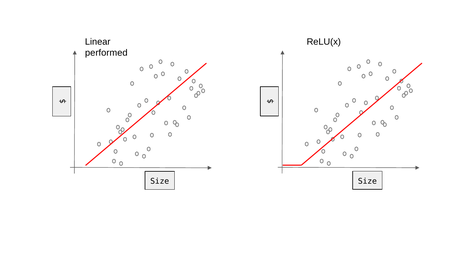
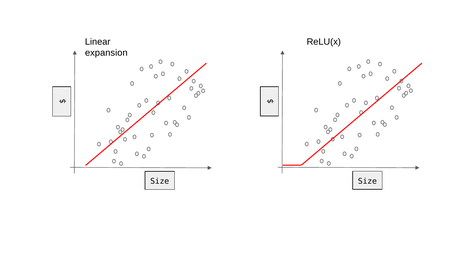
performed: performed -> expansion
